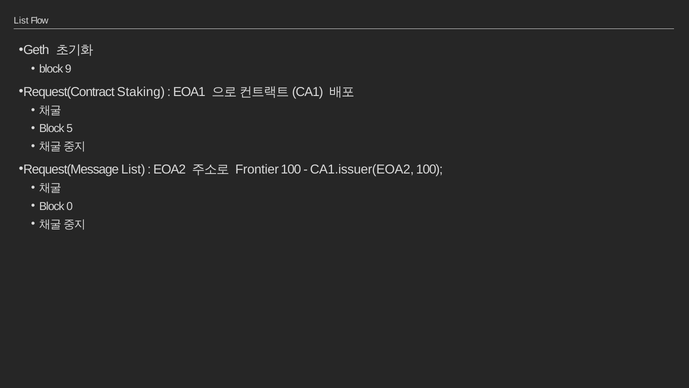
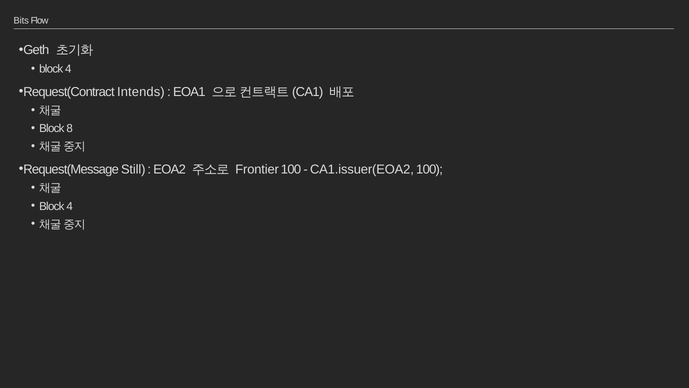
List at (21, 21): List -> Bits
9 at (68, 69): 9 -> 4
Staking: Staking -> Intends
5: 5 -> 8
Request(Message List: List -> Still
0 at (70, 206): 0 -> 4
